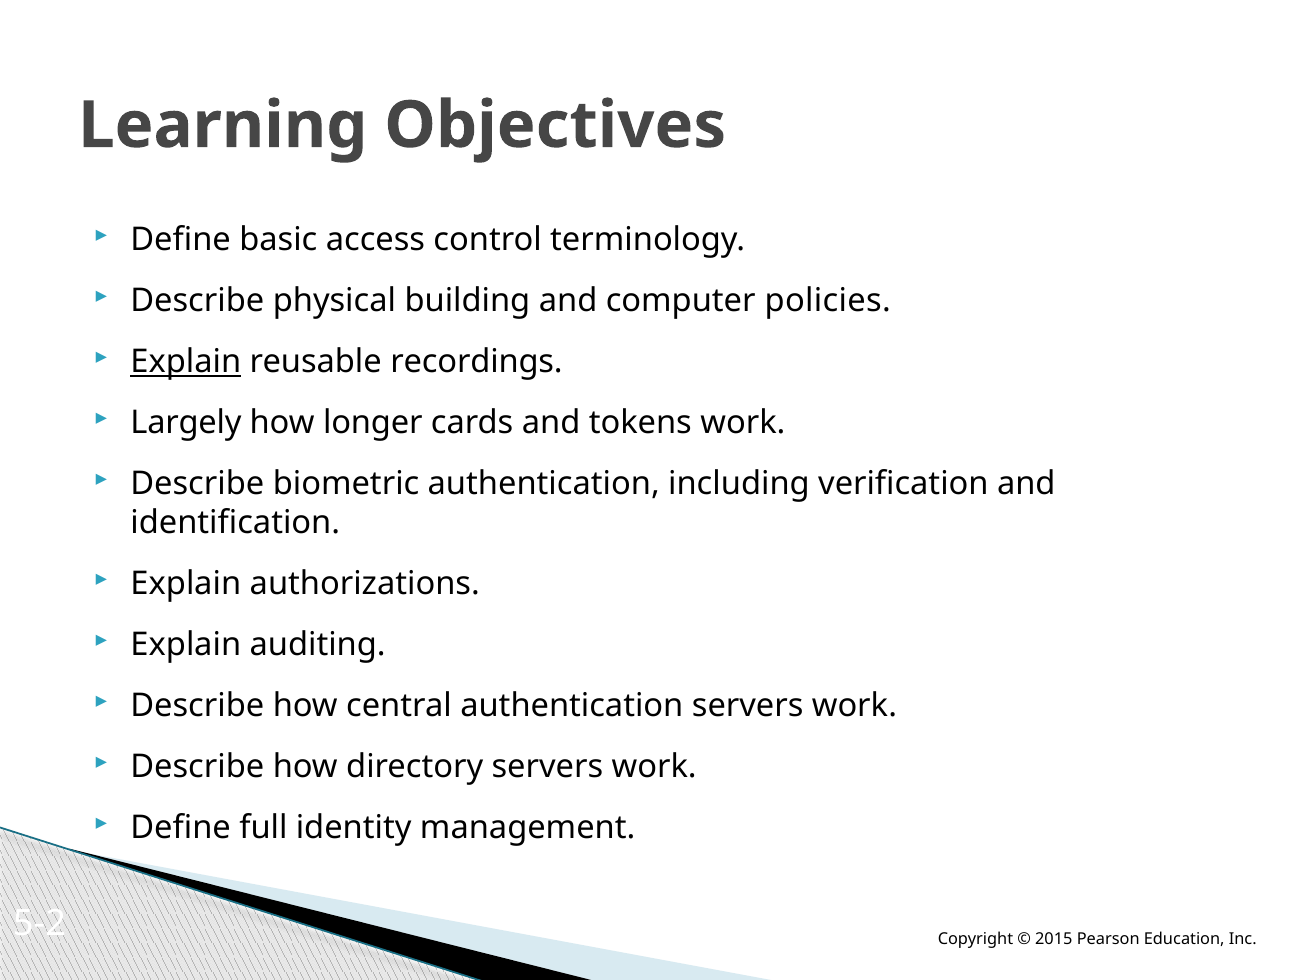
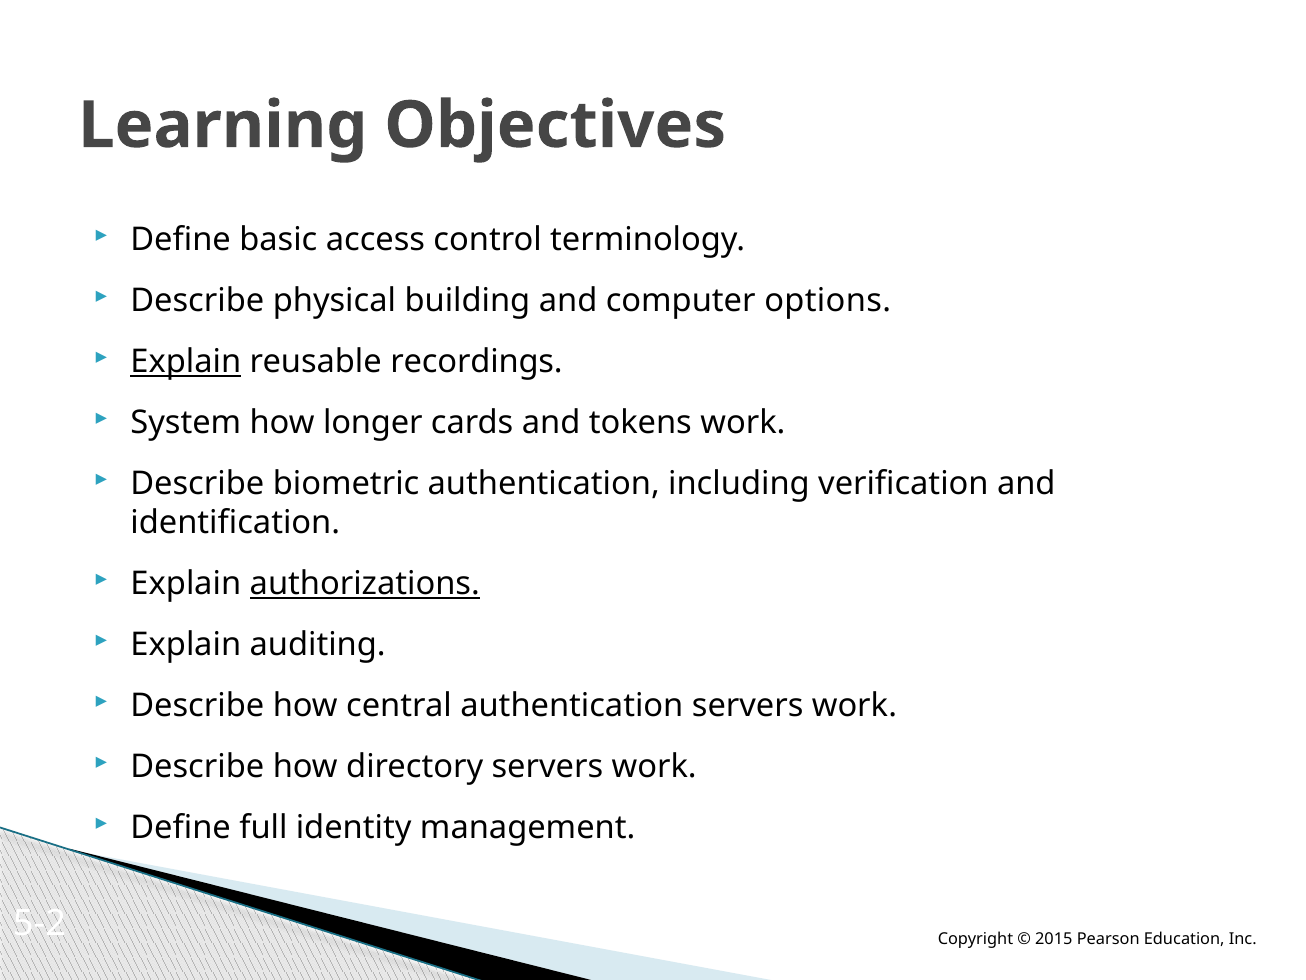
policies: policies -> options
Largely: Largely -> System
authorizations underline: none -> present
